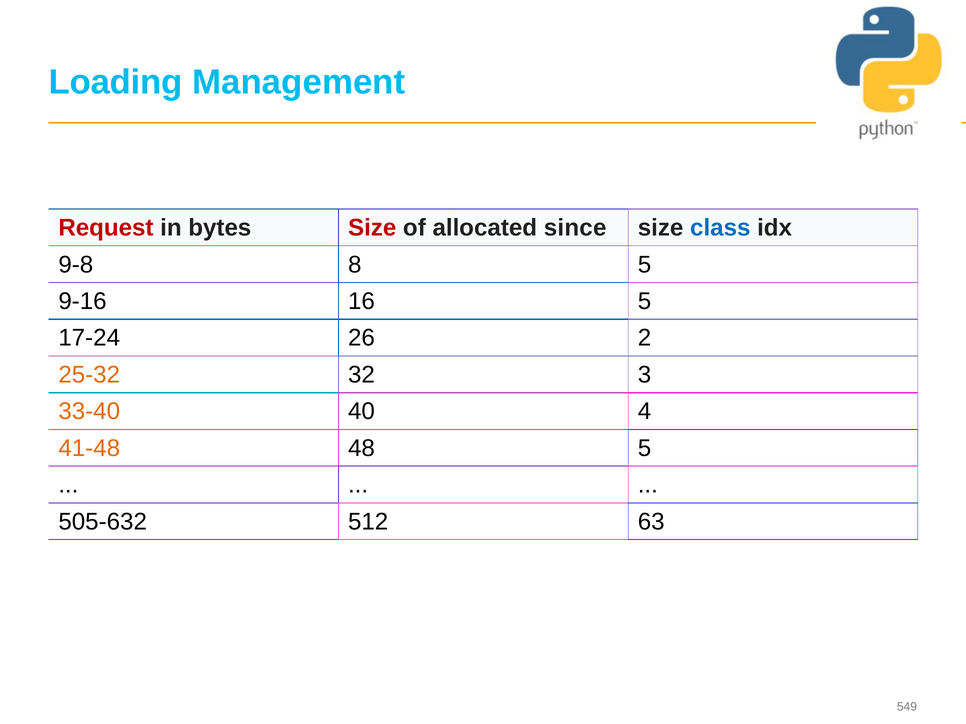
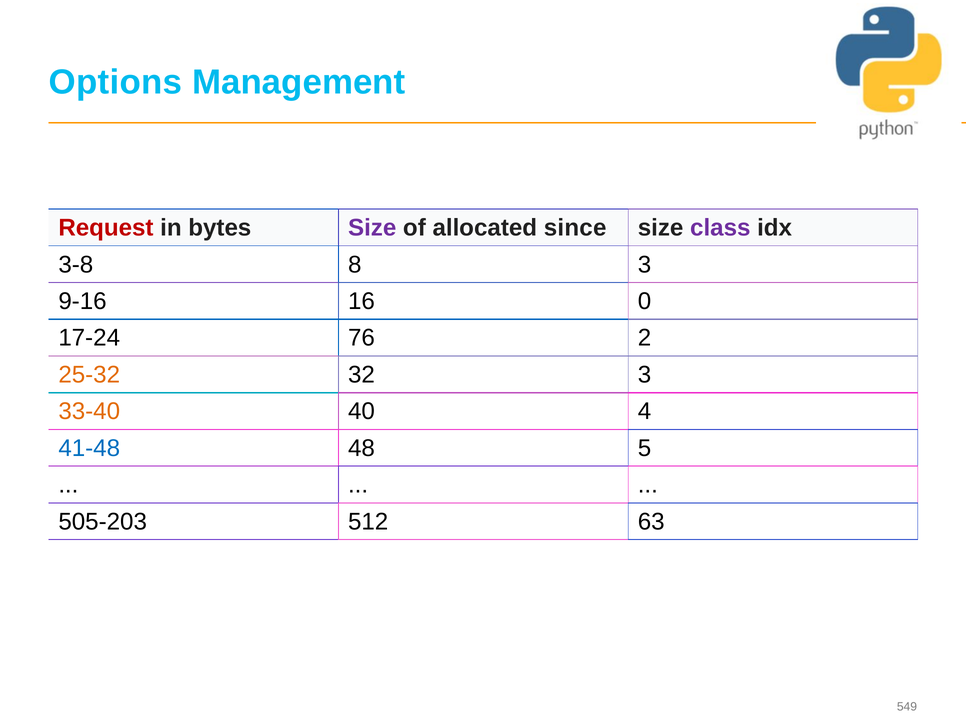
Loading: Loading -> Options
Size at (372, 228) colour: red -> purple
class colour: blue -> purple
9-8: 9-8 -> 3-8
8 5: 5 -> 3
16 5: 5 -> 0
26: 26 -> 76
41-48 colour: orange -> blue
505-632: 505-632 -> 505-203
